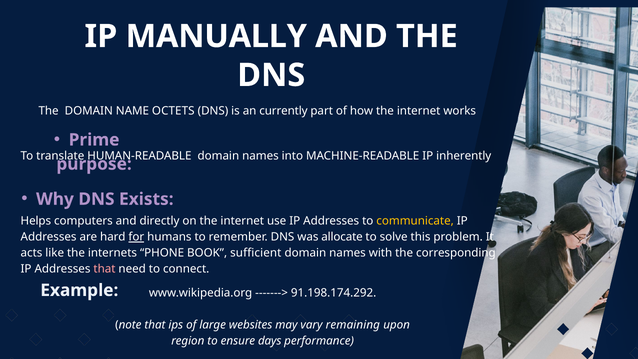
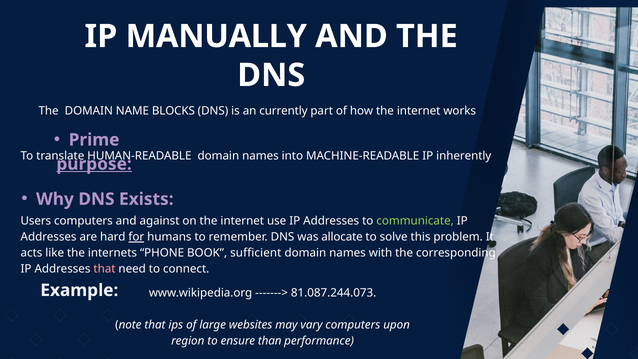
OCTETS: OCTETS -> BLOCKS
purpose underline: none -> present
Helps: Helps -> Users
directly: directly -> against
communicate colour: yellow -> light green
91.198.174.292: 91.198.174.292 -> 81.087.244.073
vary remaining: remaining -> computers
days: days -> than
